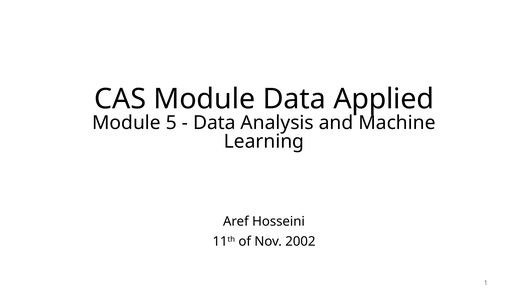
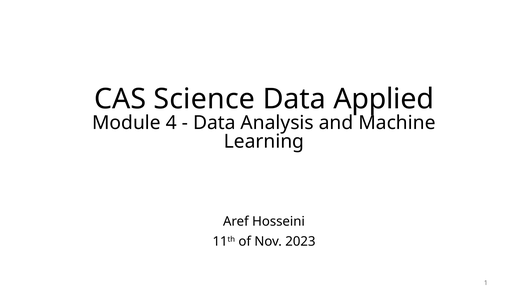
CAS Module: Module -> Science
5: 5 -> 4
2002: 2002 -> 2023
